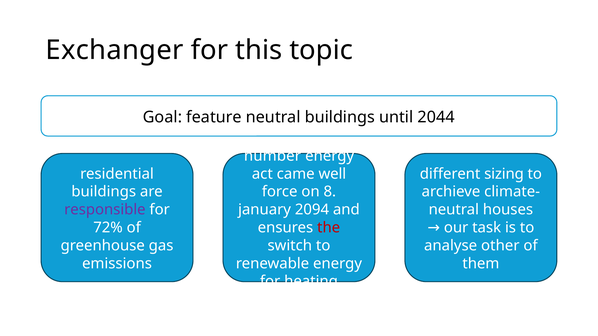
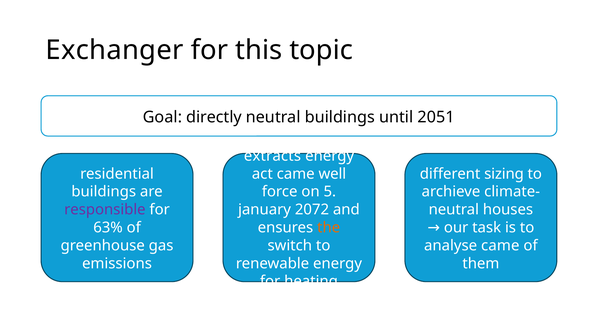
feature: feature -> directly
2044: 2044 -> 2051
number: number -> extracts
8: 8 -> 5
2094: 2094 -> 2072
72%: 72% -> 63%
the colour: red -> orange
analyse other: other -> came
